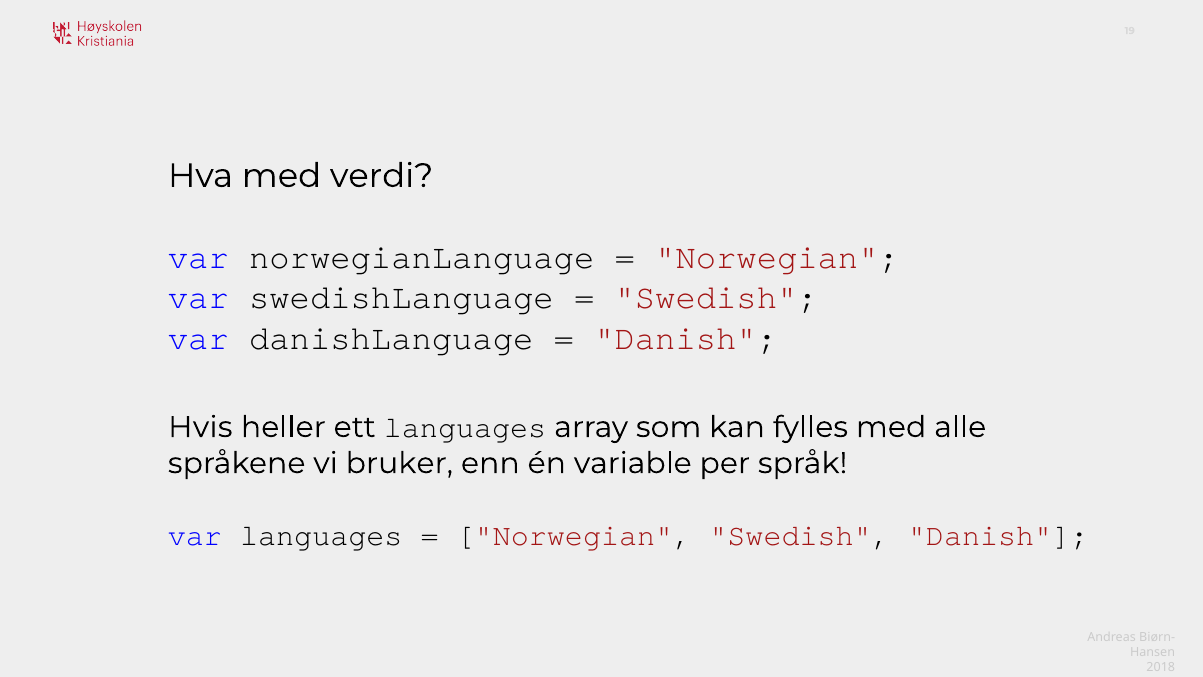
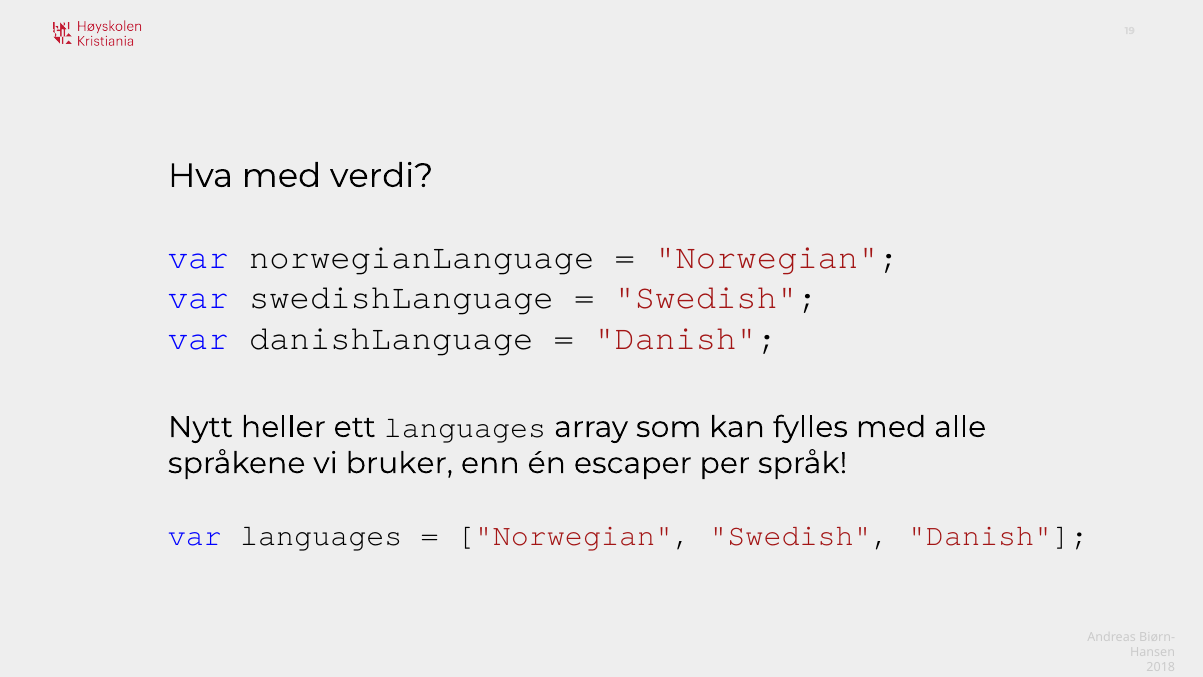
Hvis: Hvis -> Nytt
variable: variable -> escaper
